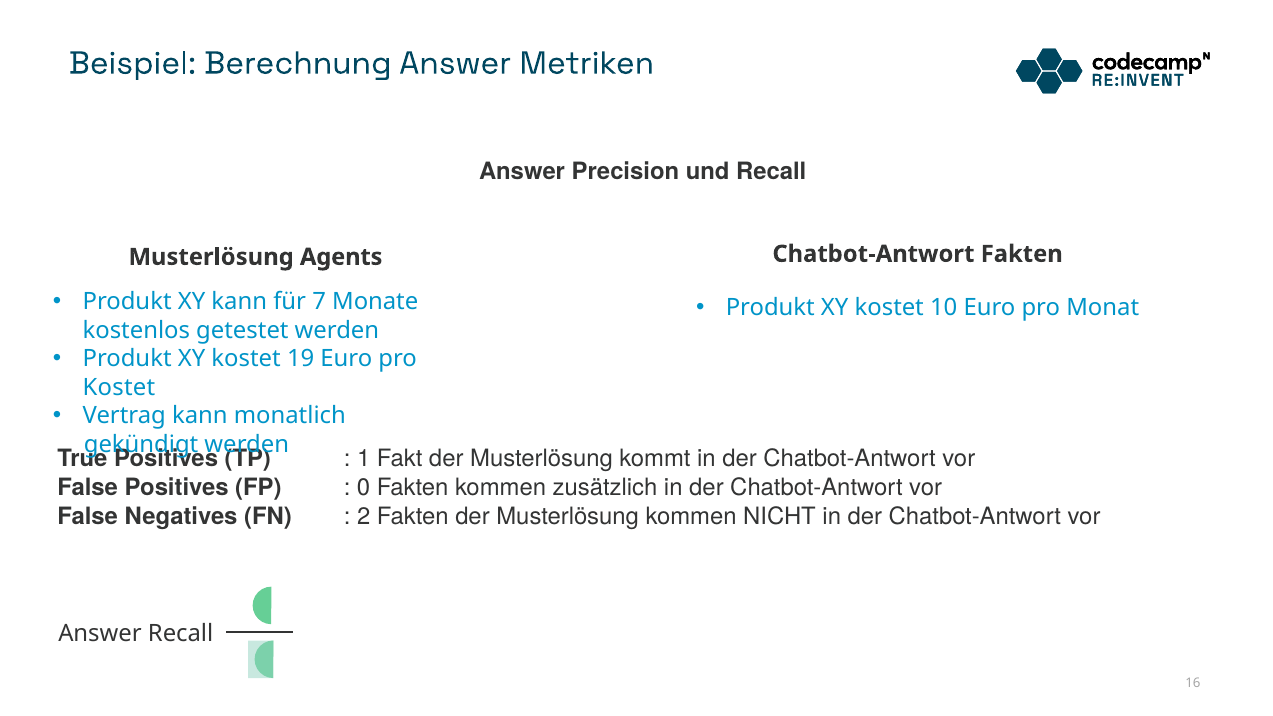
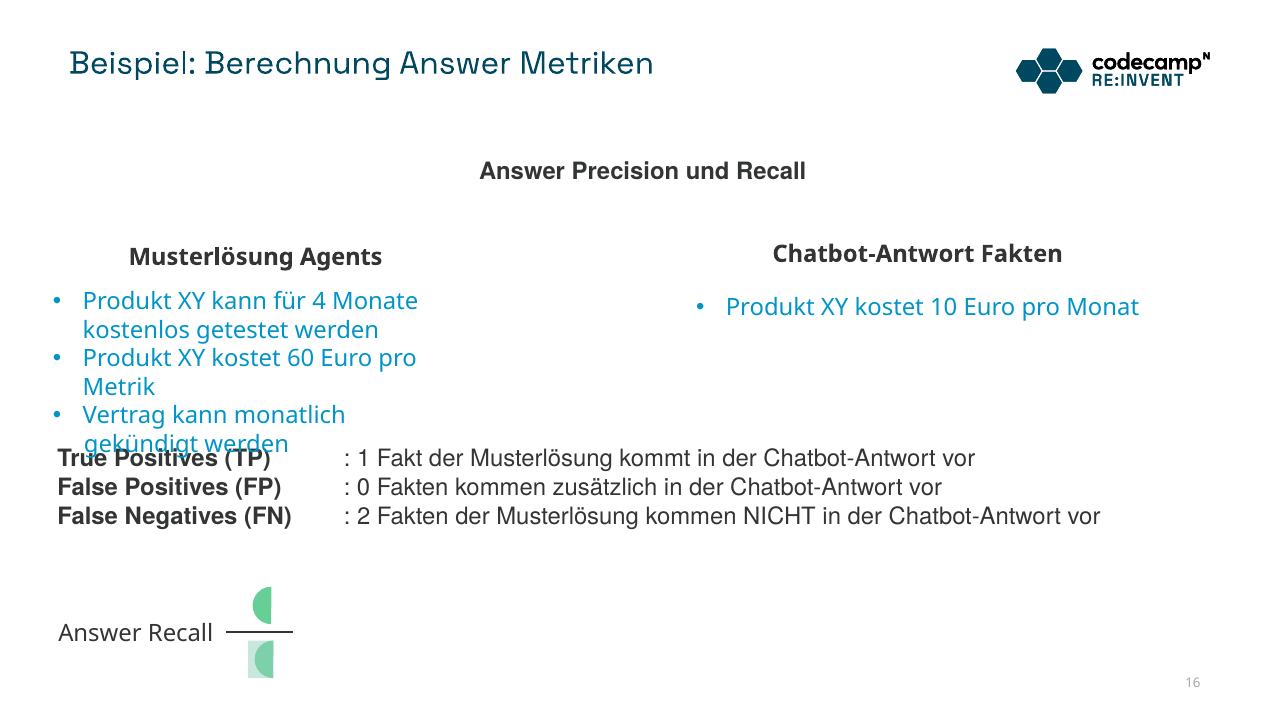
7: 7 -> 4
19: 19 -> 60
Kostet at (119, 387): Kostet -> Metrik
